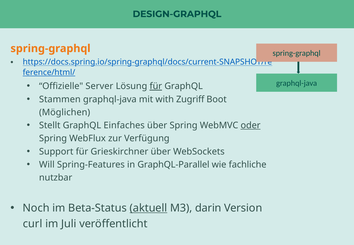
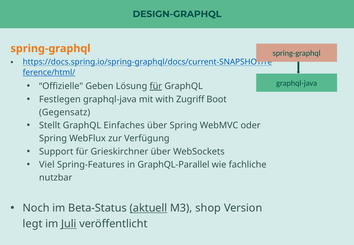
Server: Server -> Geben
Stammen: Stammen -> Festlegen
Möglichen: Möglichen -> Gegensatz
oder underline: present -> none
Will: Will -> Viel
darin: darin -> shop
curl: curl -> legt
Juli underline: none -> present
